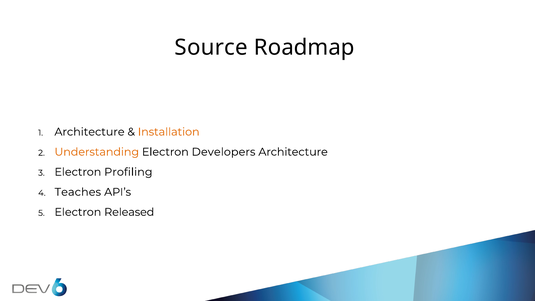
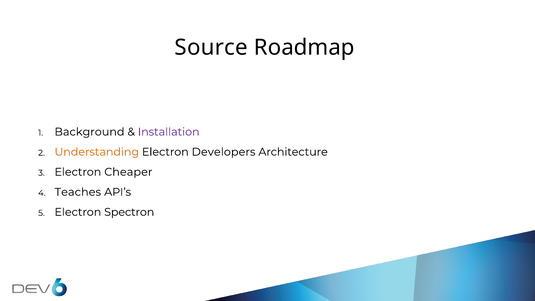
Architecture at (90, 132): Architecture -> Background
Installation colour: orange -> purple
Profiling: Profiling -> Cheaper
Released: Released -> Spectron
